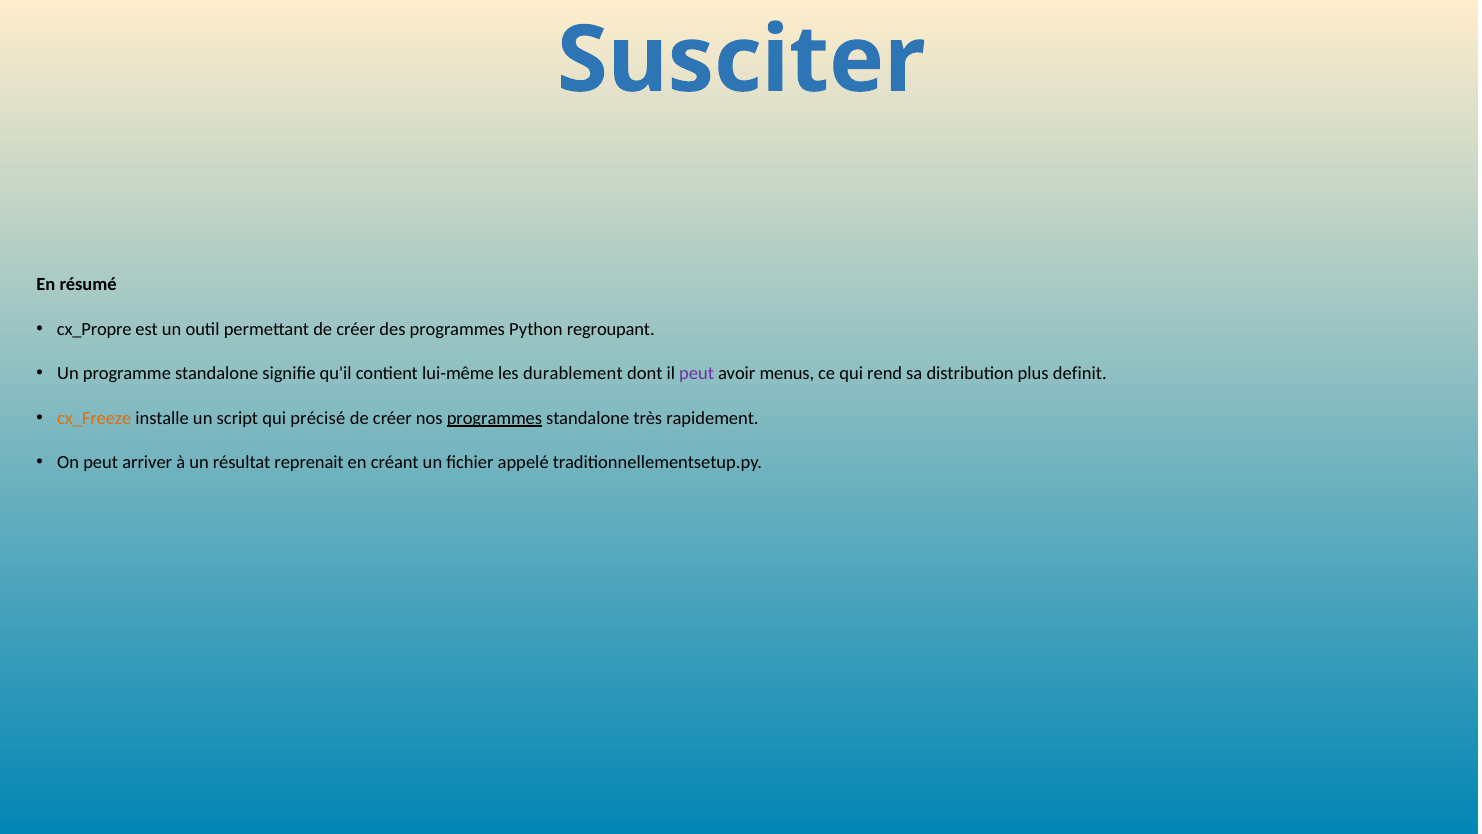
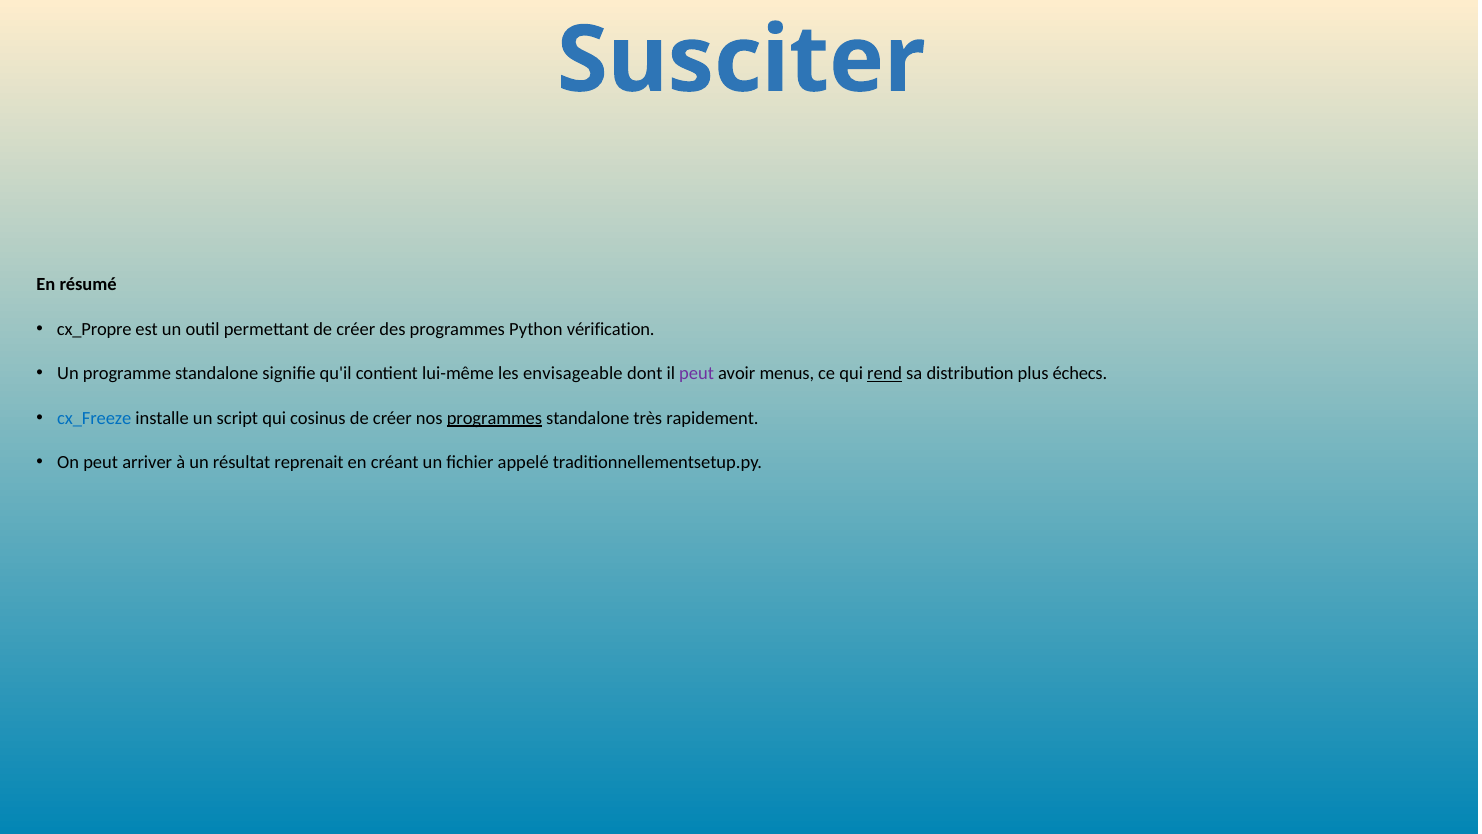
regroupant: regroupant -> vérification
durablement: durablement -> envisageable
rend underline: none -> present
definit: definit -> échecs
cx_Freeze colour: orange -> blue
précisé: précisé -> cosinus
